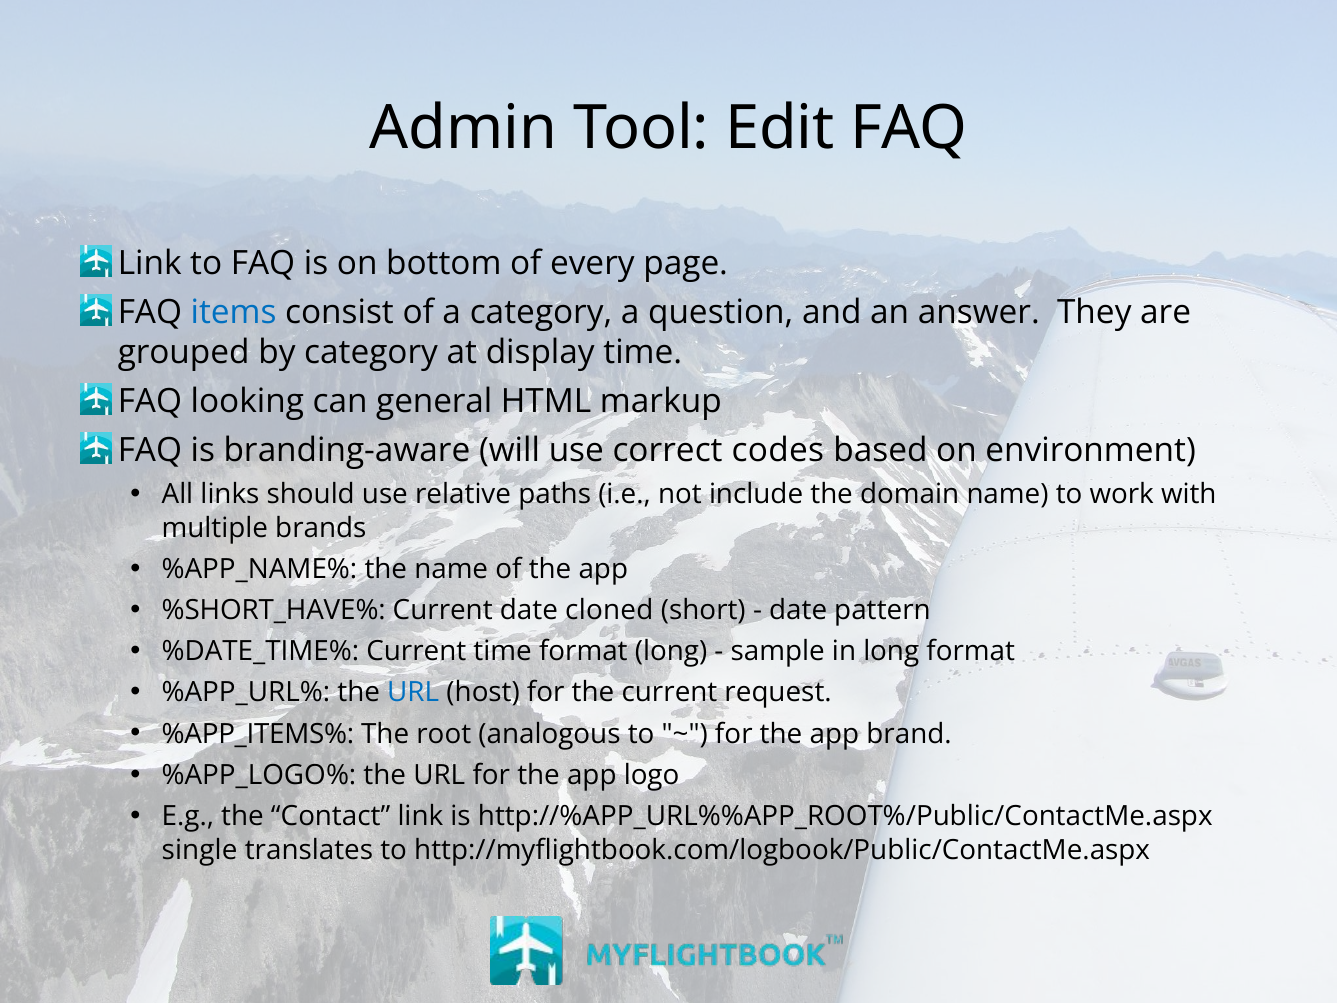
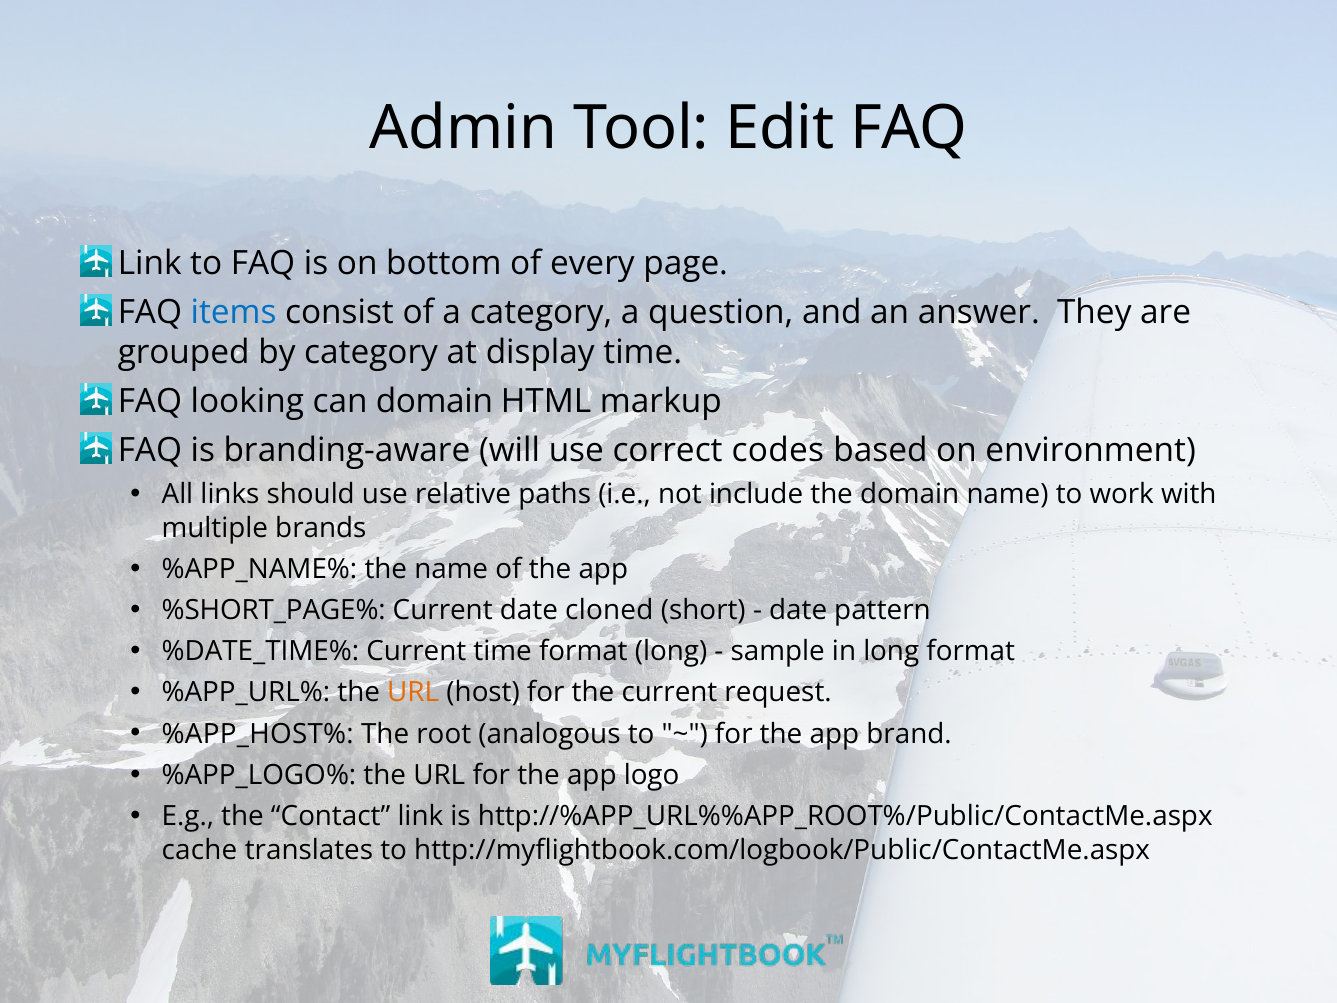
can general: general -> domain
%SHORT_HAVE%: %SHORT_HAVE% -> %SHORT_PAGE%
URL at (413, 693) colour: blue -> orange
%APP_ITEMS%: %APP_ITEMS% -> %APP_HOST%
single: single -> cache
